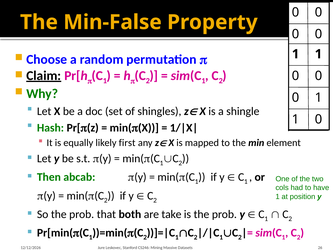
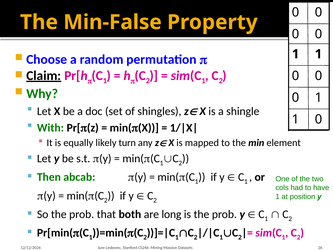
Hash: Hash -> With
first: first -> turn
take: take -> long
